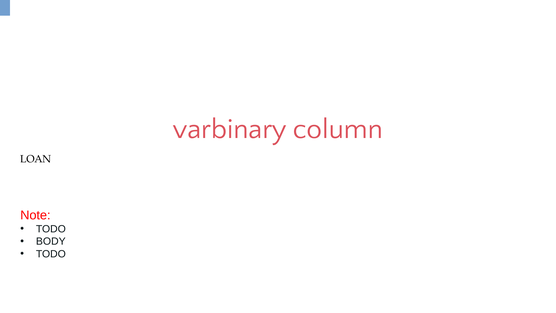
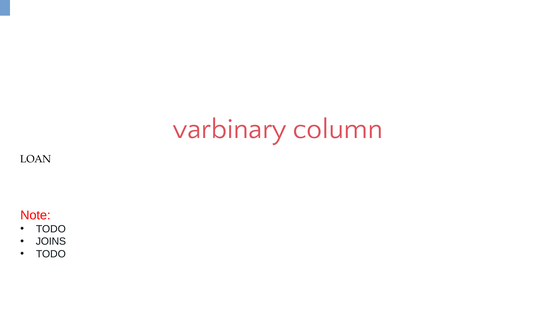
BODY: BODY -> JOINS
